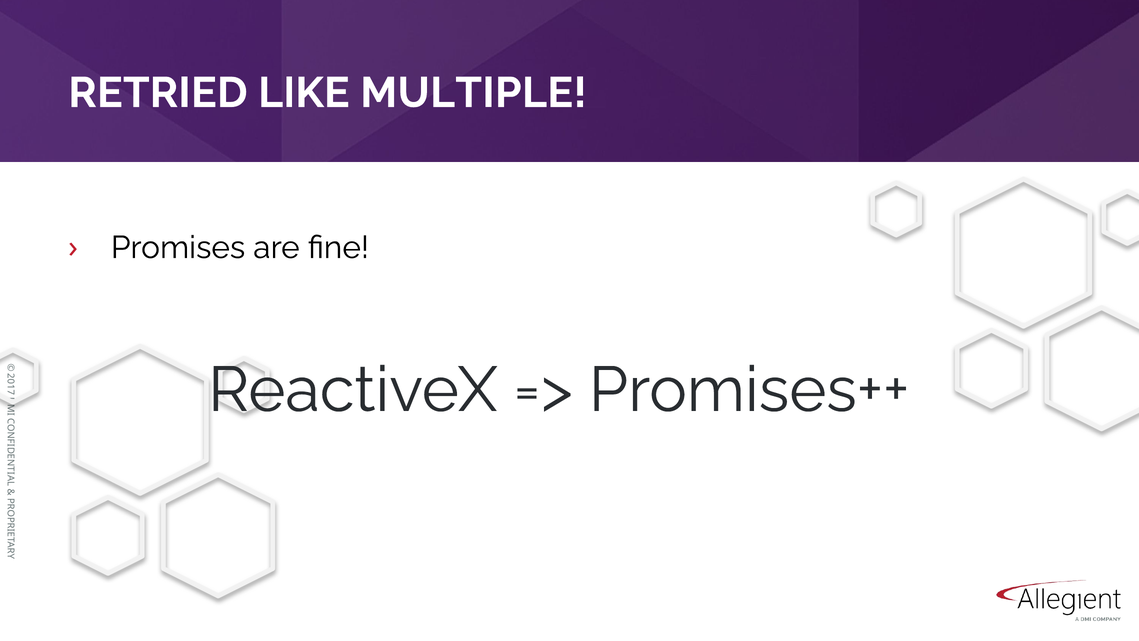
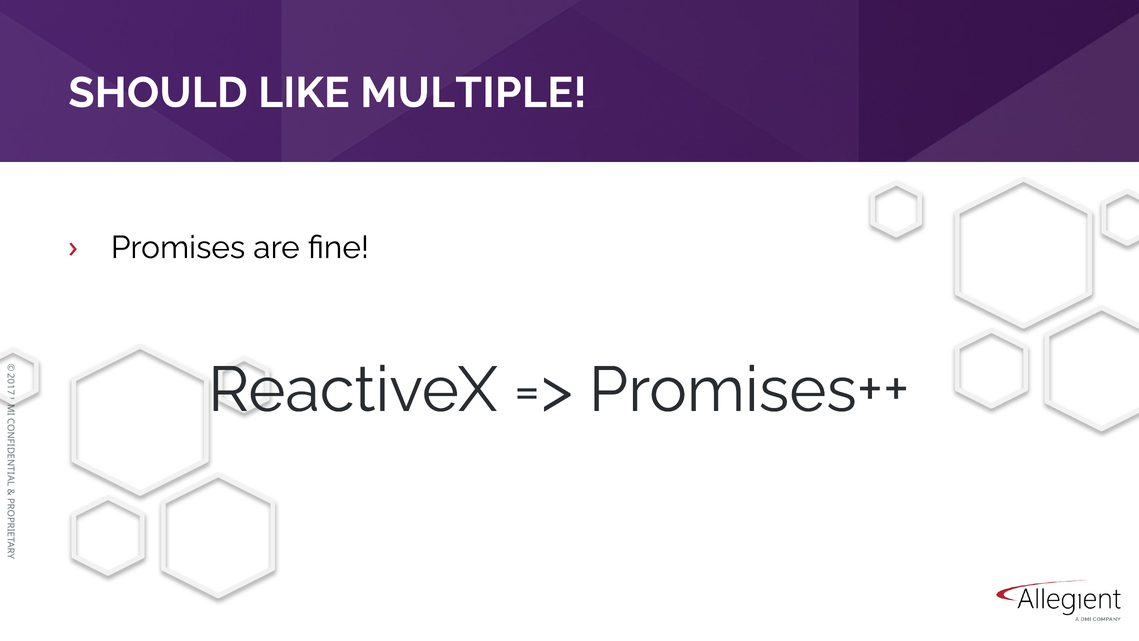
RETRIED: RETRIED -> SHOULD
